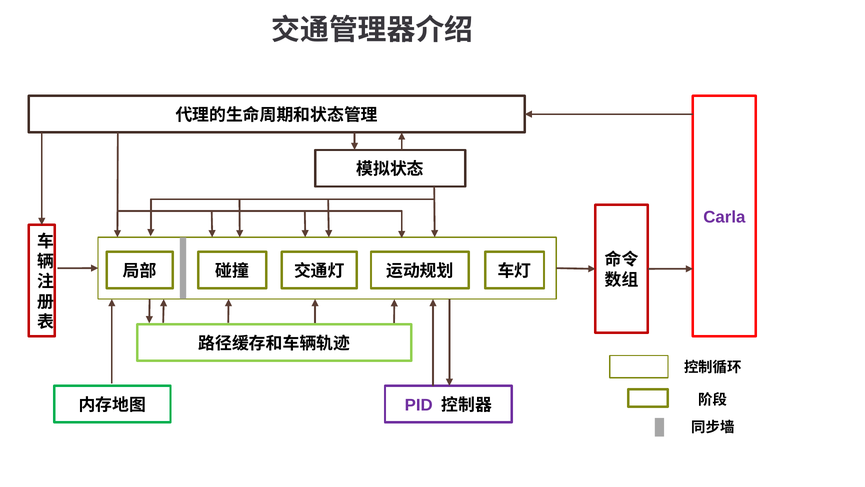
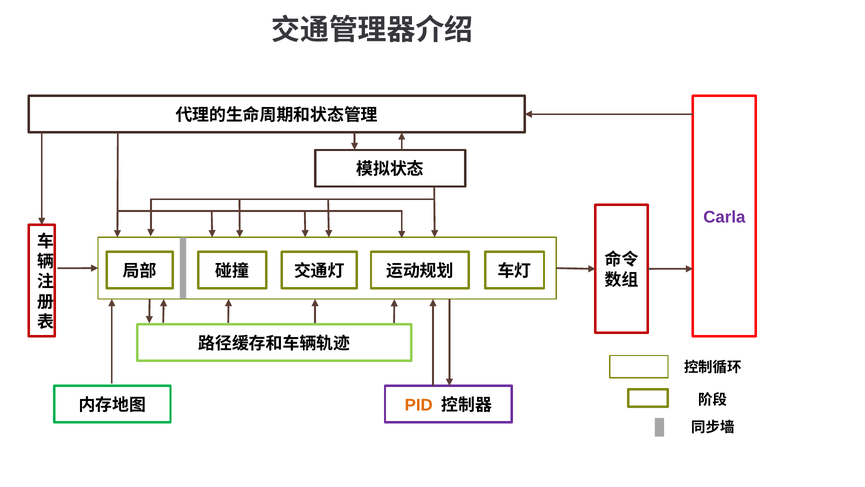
PID colour: purple -> orange
